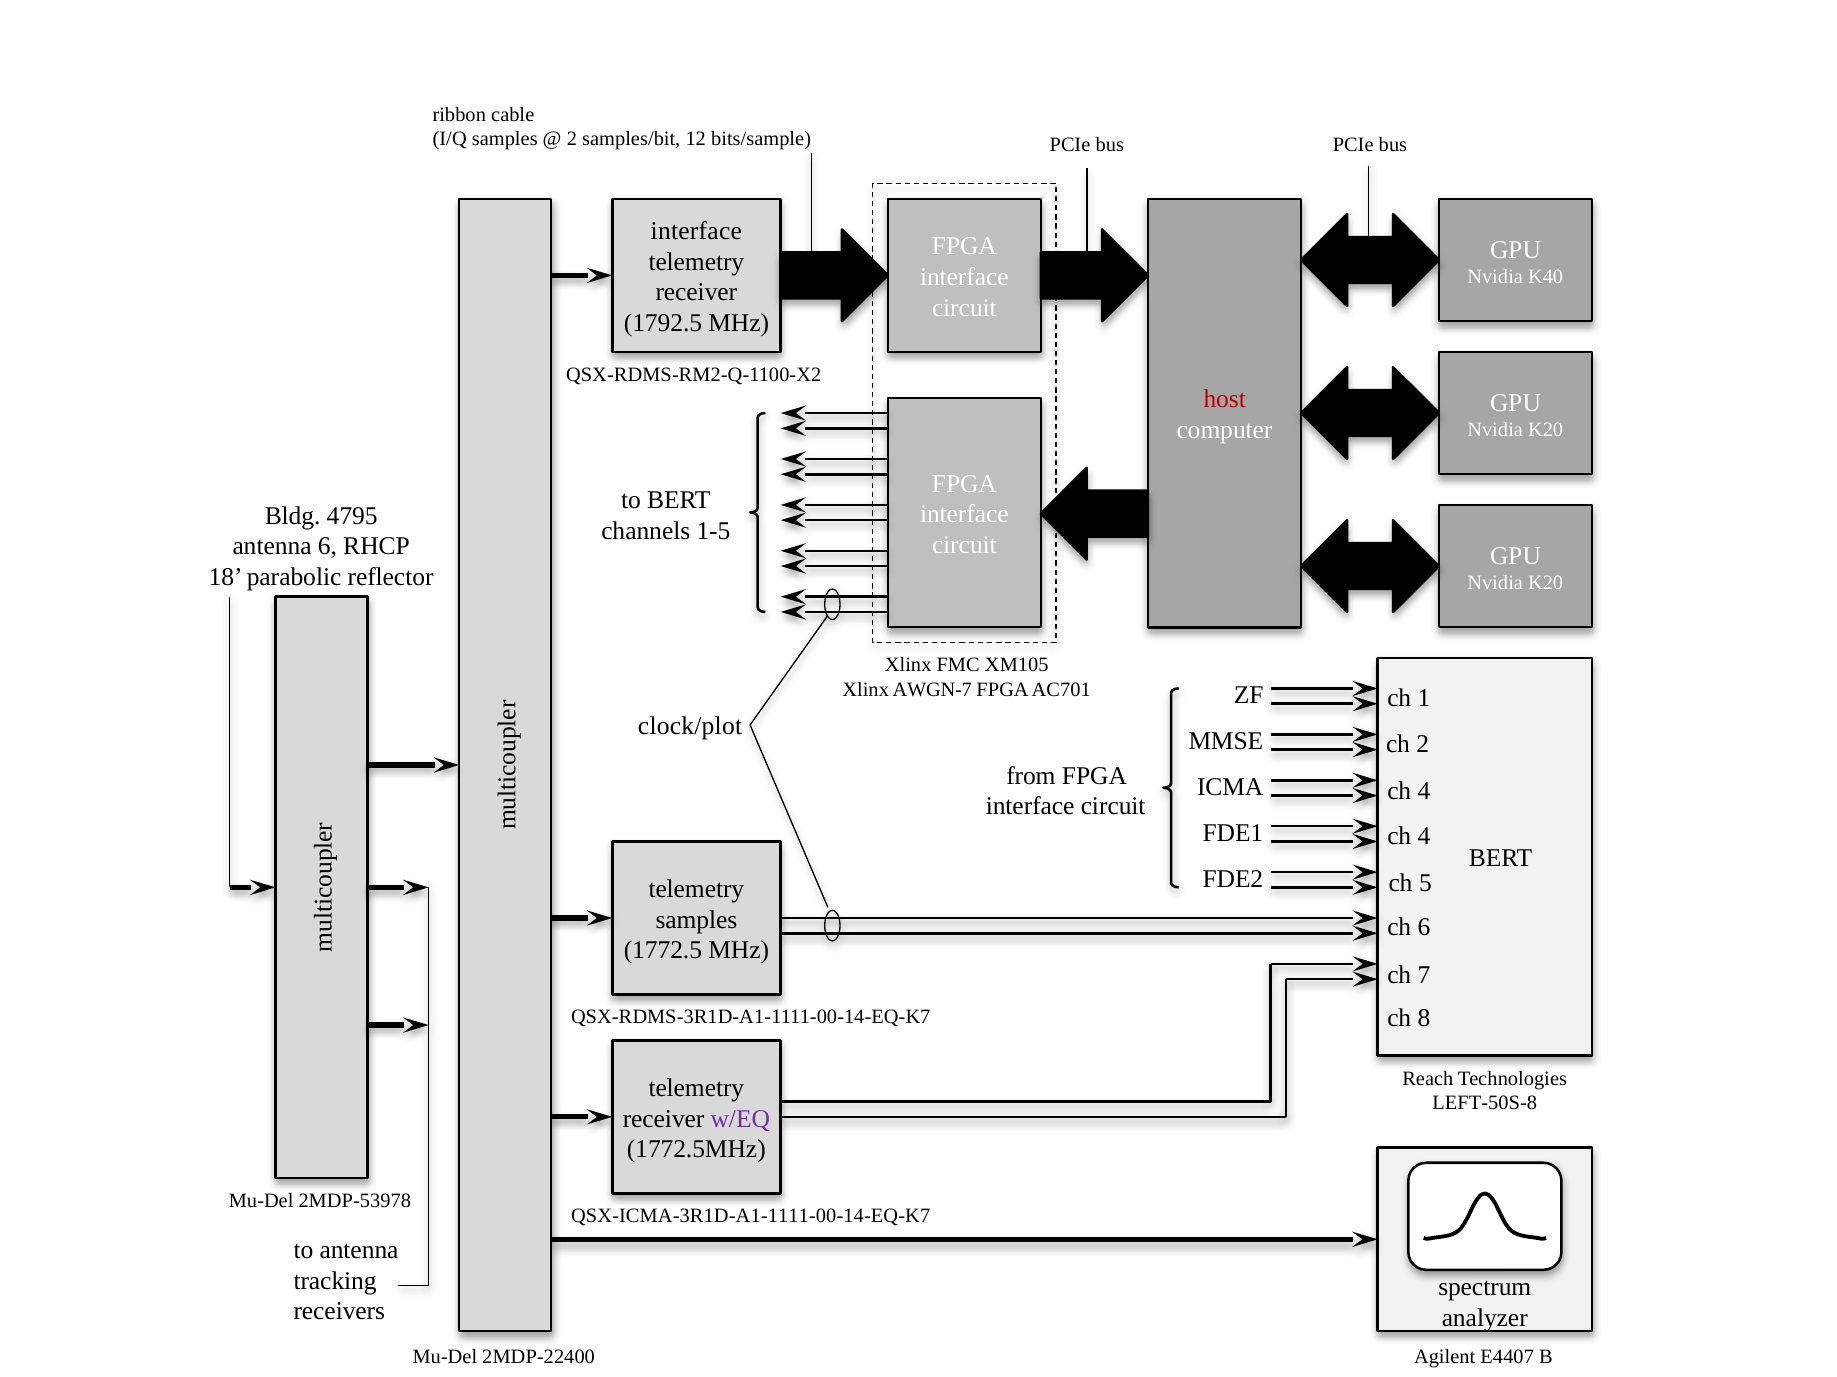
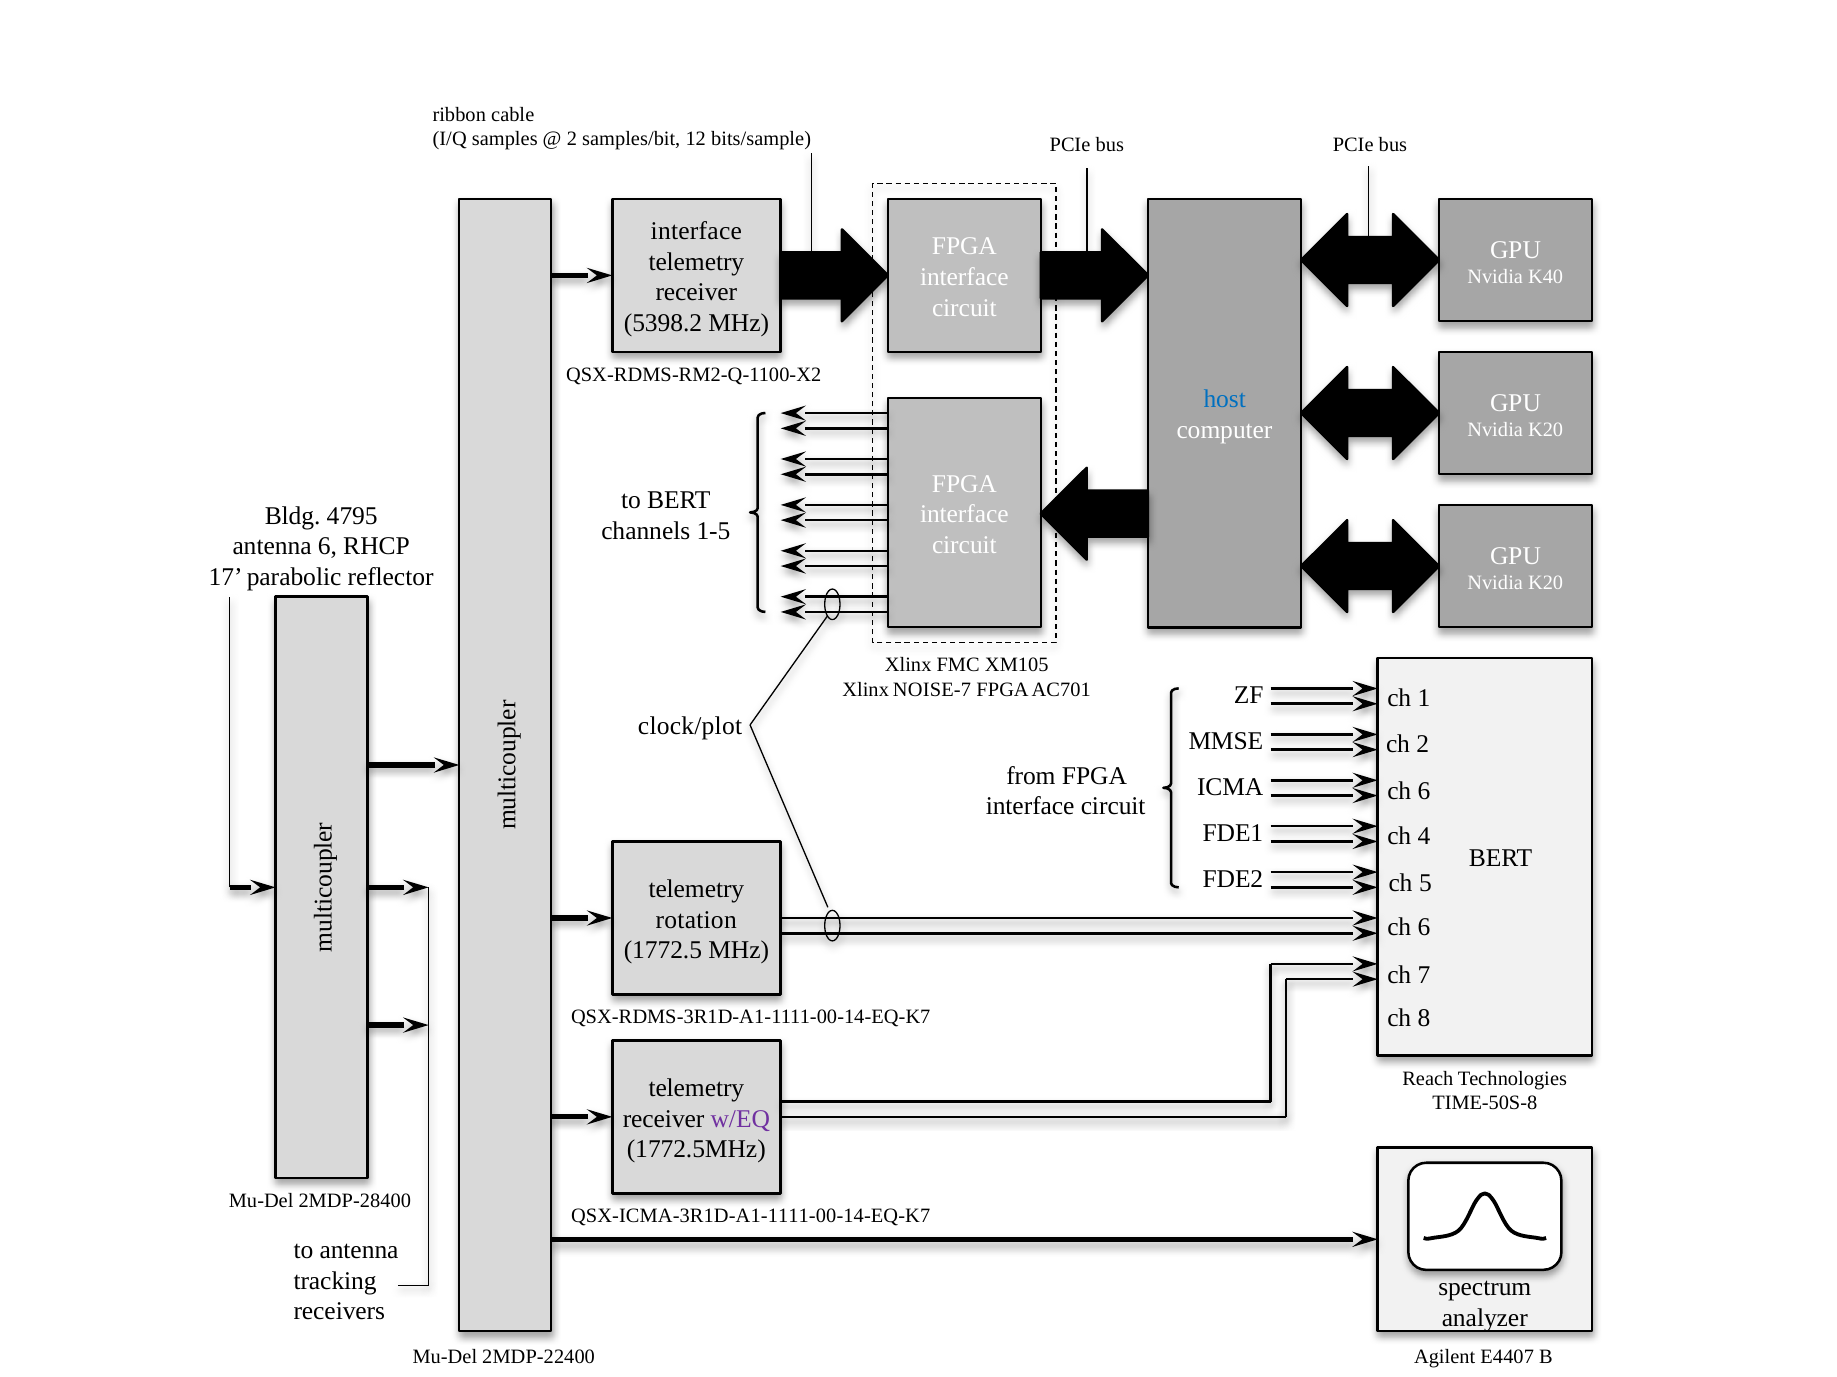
1792.5: 1792.5 -> 5398.2
host colour: red -> blue
18: 18 -> 17
AWGN-7: AWGN-7 -> NOISE-7
4 at (1424, 791): 4 -> 6
samples at (696, 920): samples -> rotation
LEFT-50S-8: LEFT-50S-8 -> TIME-50S-8
2MDP-53978: 2MDP-53978 -> 2MDP-28400
